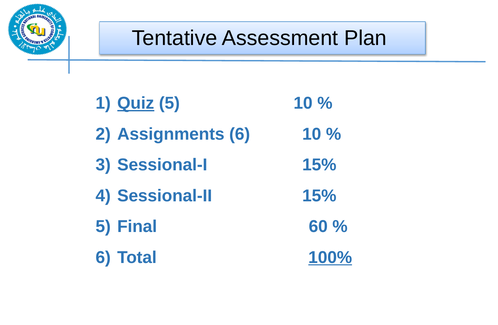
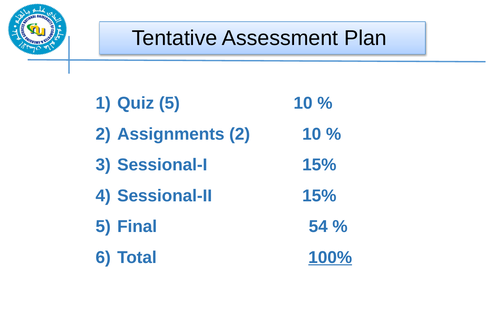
Quiz underline: present -> none
Assignments 6: 6 -> 2
60: 60 -> 54
